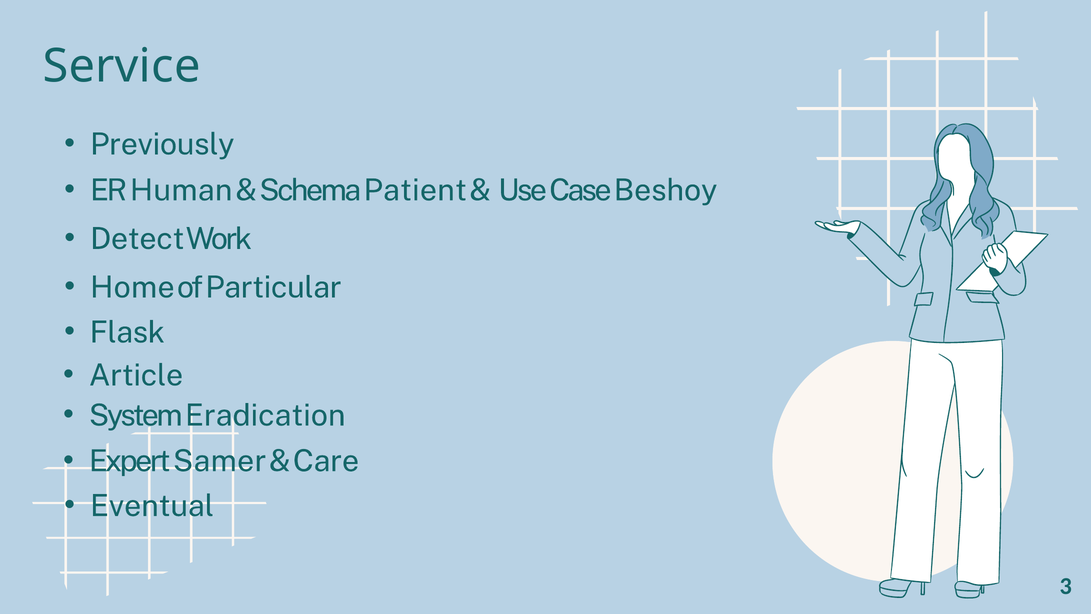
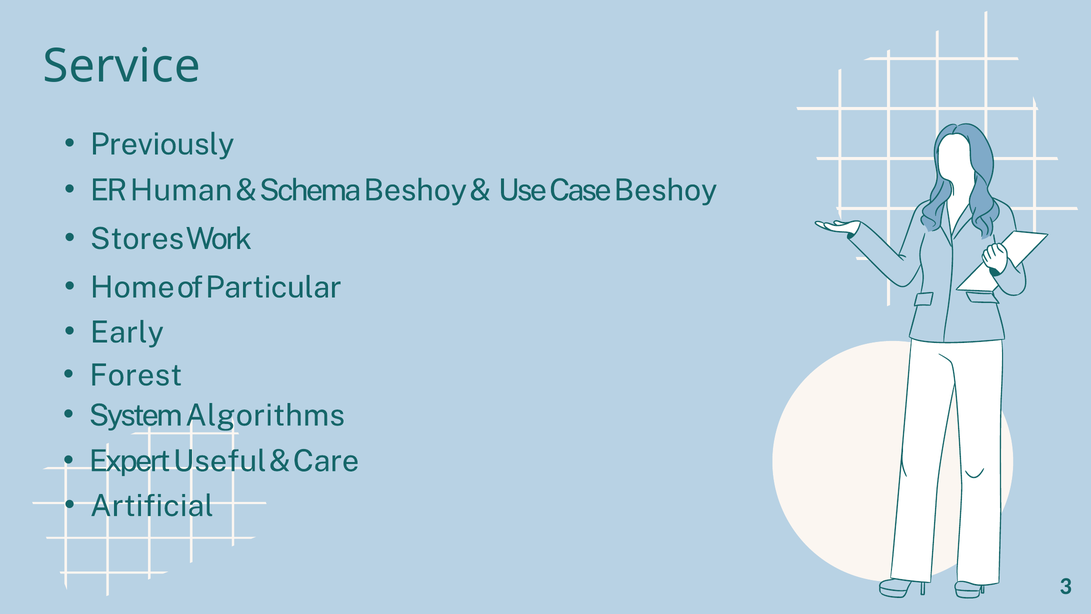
Schema Patient: Patient -> Beshoy
Detect: Detect -> Stores
Flask: Flask -> Early
Article: Article -> Forest
Eradication: Eradication -> Algorithms
Samer: Samer -> Useful
Eventual: Eventual -> Artificial
